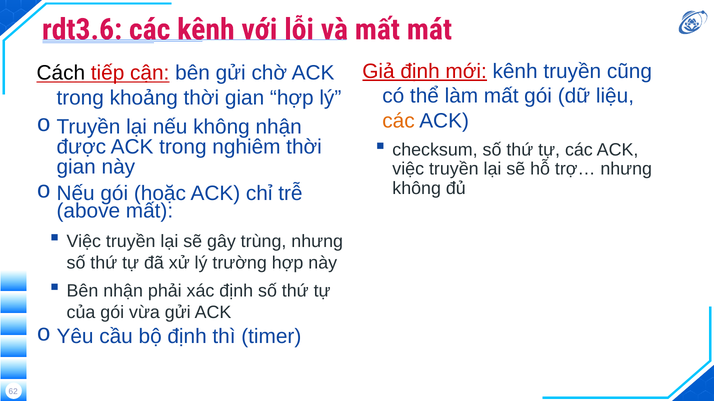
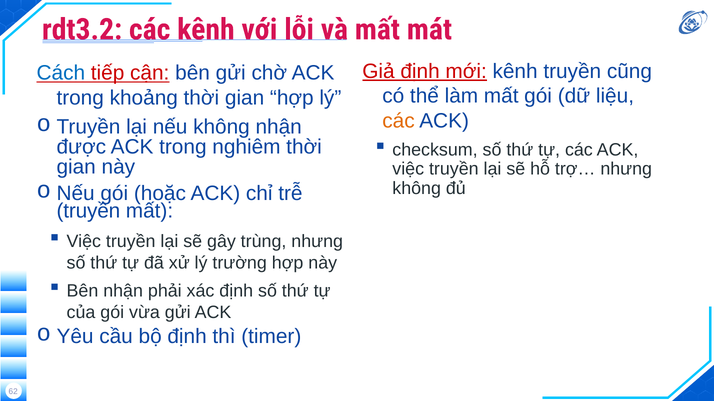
rdt3.6: rdt3.6 -> rdt3.2
Cách colour: black -> blue
above at (88, 211): above -> truyền
